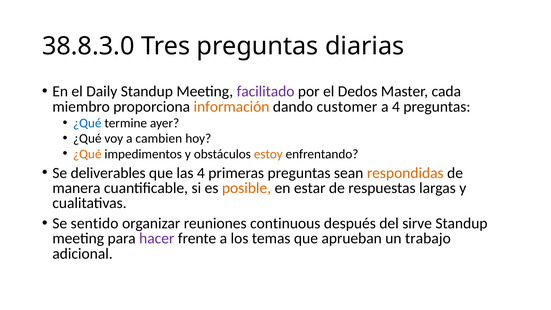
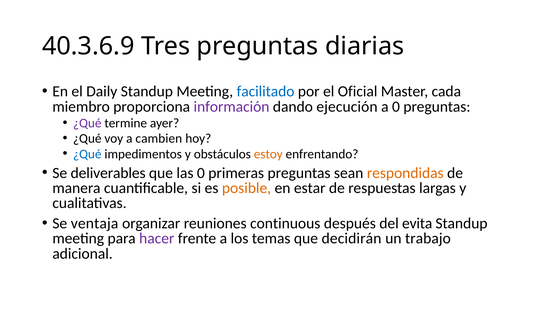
38.8.3.0: 38.8.3.0 -> 40.3.6.9
facilitado colour: purple -> blue
Dedos: Dedos -> Oficial
información colour: orange -> purple
customer: customer -> ejecución
a 4: 4 -> 0
¿Qué at (87, 123) colour: blue -> purple
¿Qué at (87, 154) colour: orange -> blue
las 4: 4 -> 0
sentido: sentido -> ventaja
sirve: sirve -> evita
aprueban: aprueban -> decidirán
